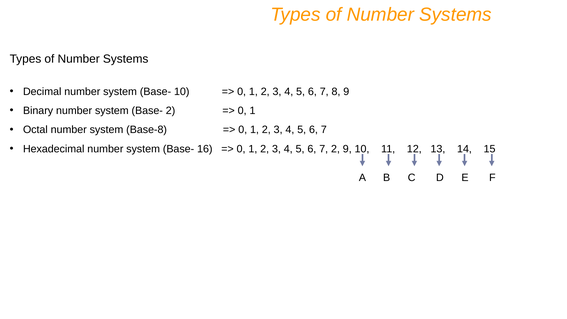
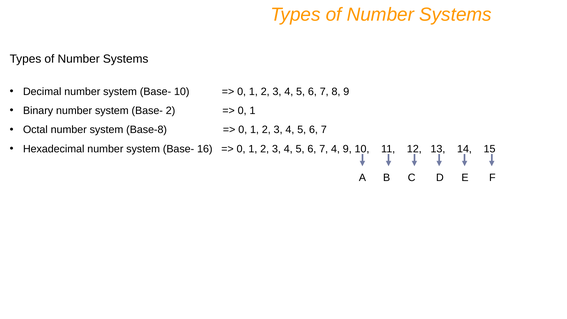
7 2: 2 -> 4
